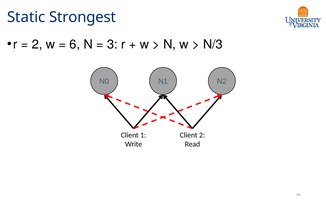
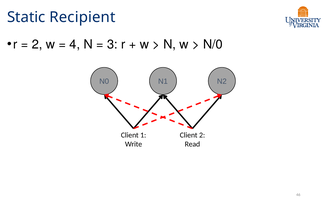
Strongest: Strongest -> Recipient
6: 6 -> 4
N/3: N/3 -> N/0
